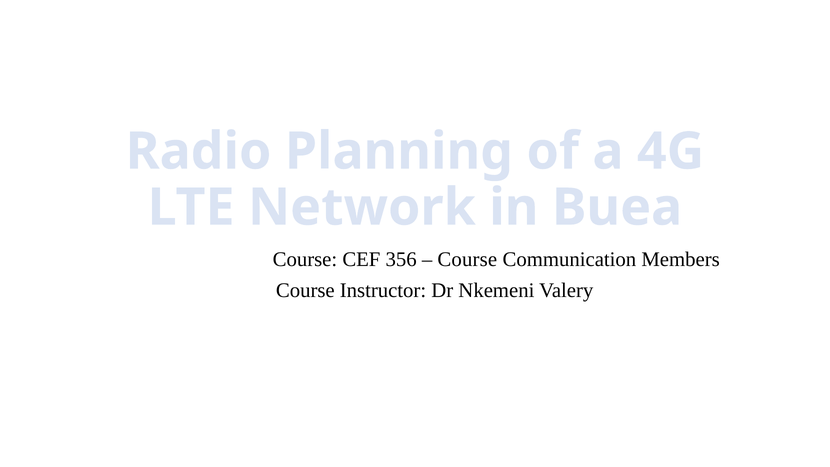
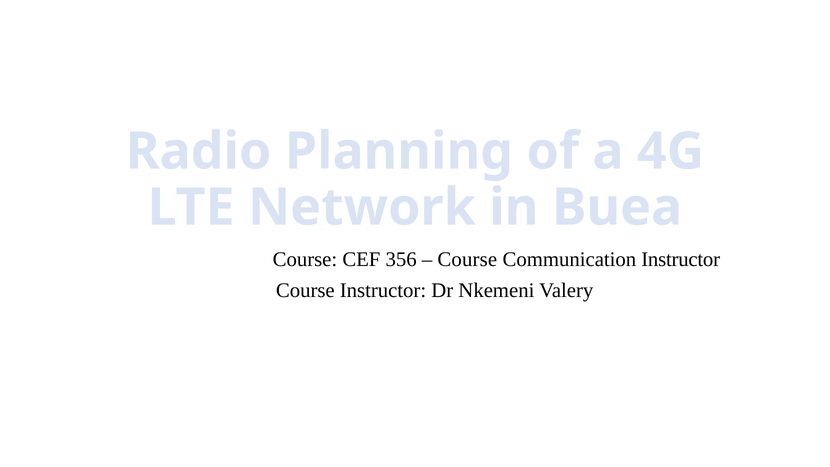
Communication Members: Members -> Instructor
